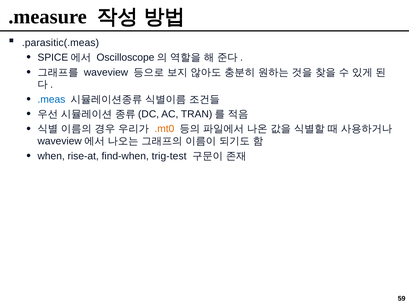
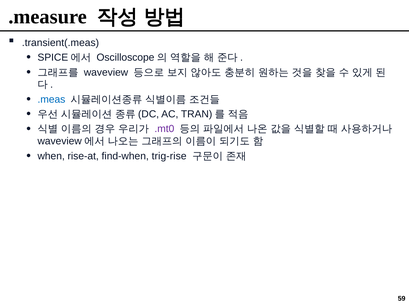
.parasitic(.meas: .parasitic(.meas -> .transient(.meas
.mt0 colour: orange -> purple
trig-test: trig-test -> trig-rise
